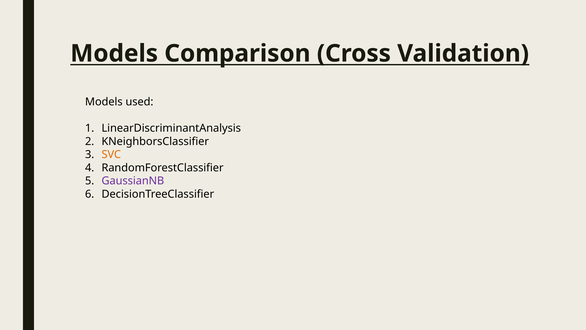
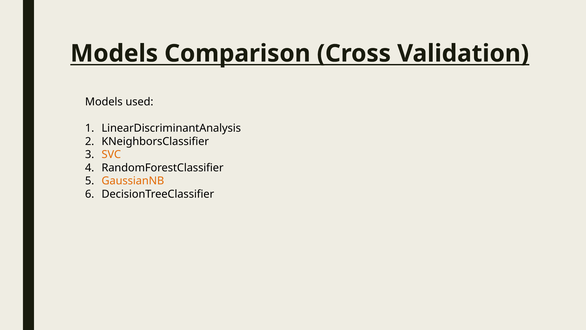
GaussianNB colour: purple -> orange
